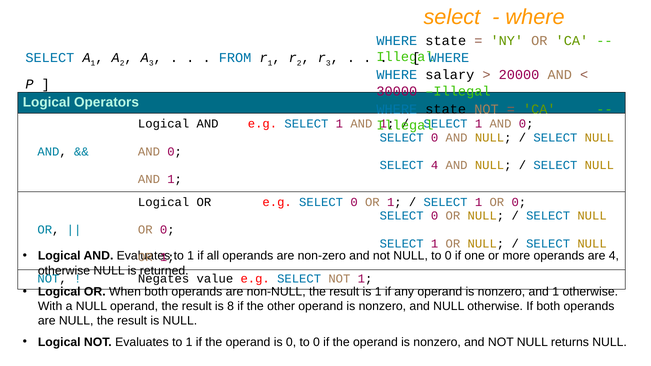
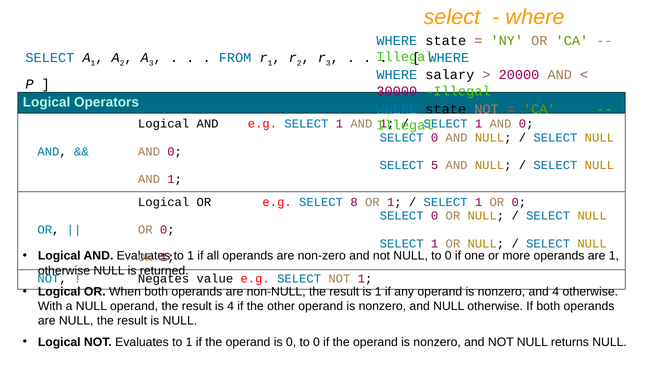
SELECT 4: 4 -> 5
e.g SELECT 0: 0 -> 8
are 4: 4 -> 1
nonzero and 1: 1 -> 4
is 8: 8 -> 4
